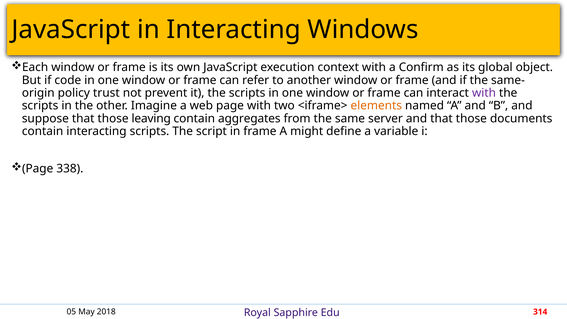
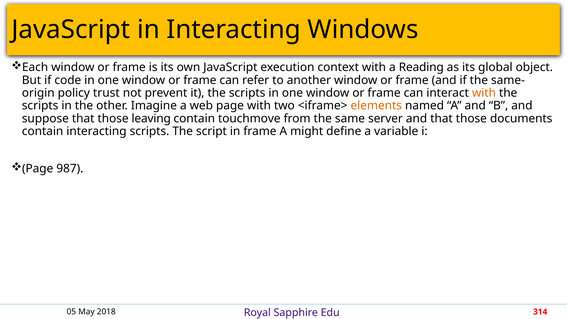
Confirm: Confirm -> Reading
with at (484, 93) colour: purple -> orange
aggregates: aggregates -> touchmove
338: 338 -> 987
